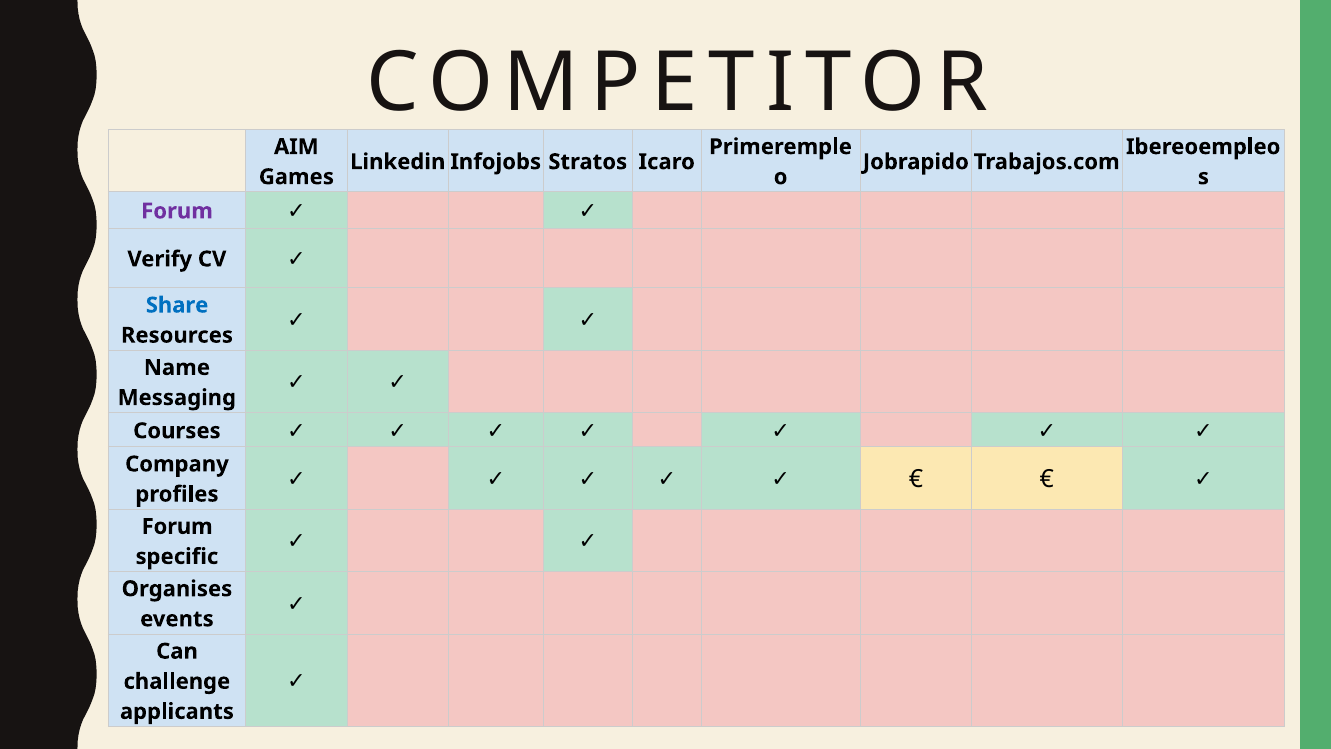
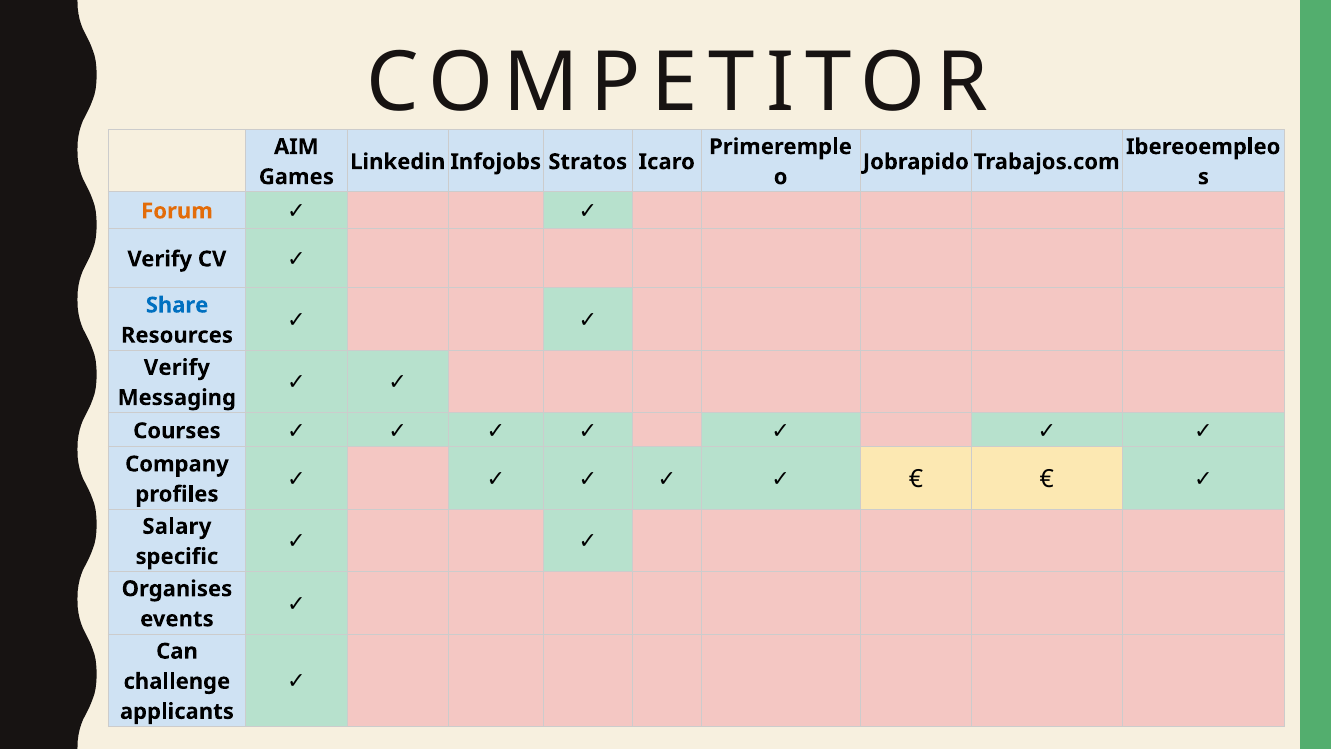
Forum at (177, 211) colour: purple -> orange
Name at (177, 367): Name -> Verify
Forum at (177, 526): Forum -> Salary
